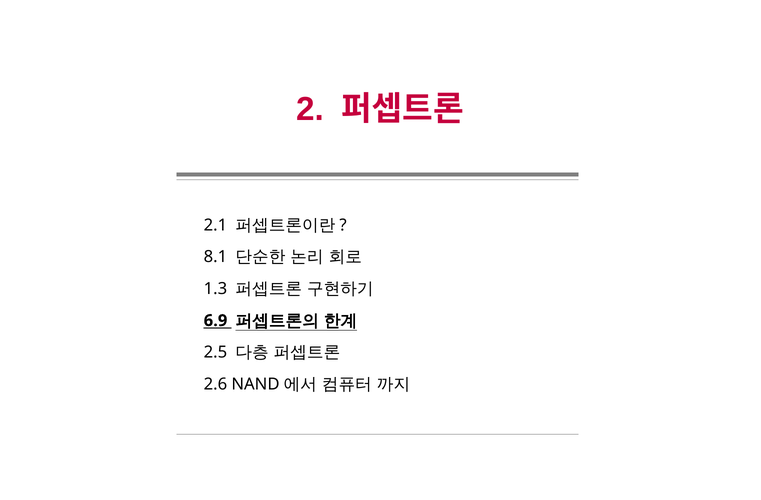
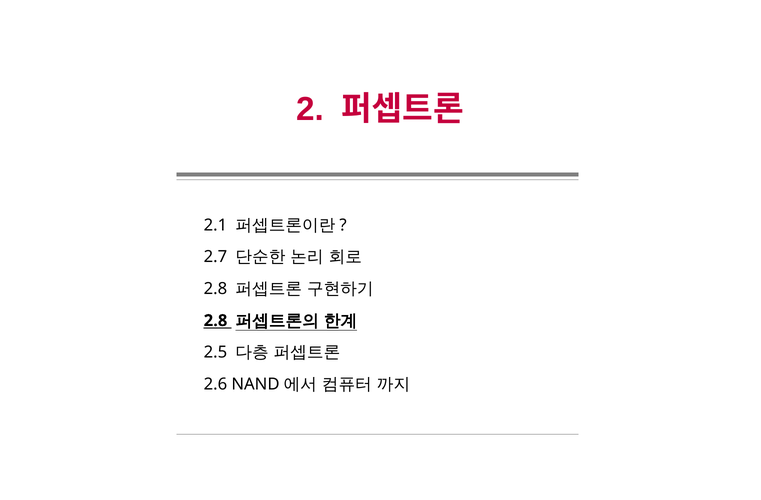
8.1: 8.1 -> 2.7
1.3 at (215, 289): 1.3 -> 2.8
6.9 at (216, 321): 6.9 -> 2.8
